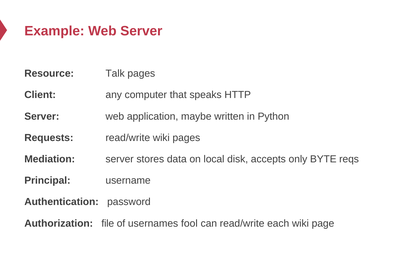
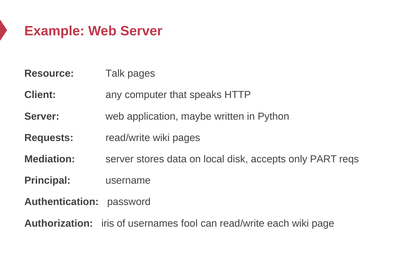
BYTE: BYTE -> PART
file: file -> iris
